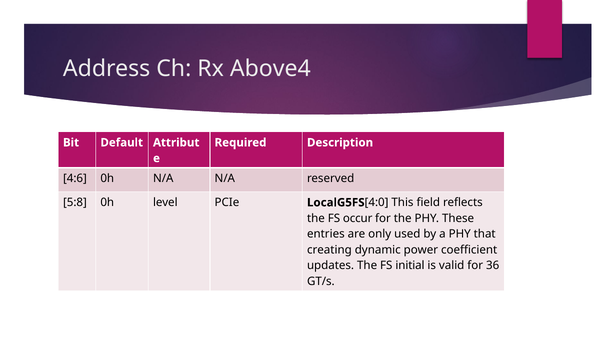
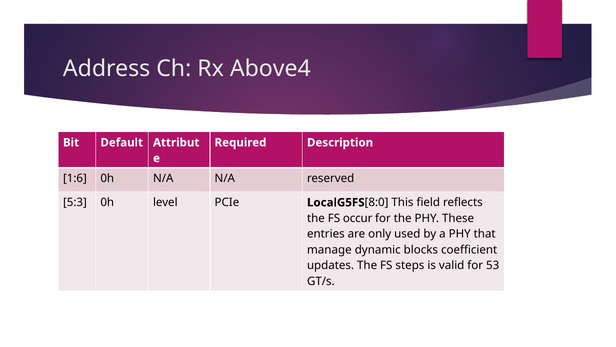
4:6: 4:6 -> 1:6
5:8: 5:8 -> 5:3
4:0: 4:0 -> 8:0
creating: creating -> manage
power: power -> blocks
initial: initial -> steps
36: 36 -> 53
